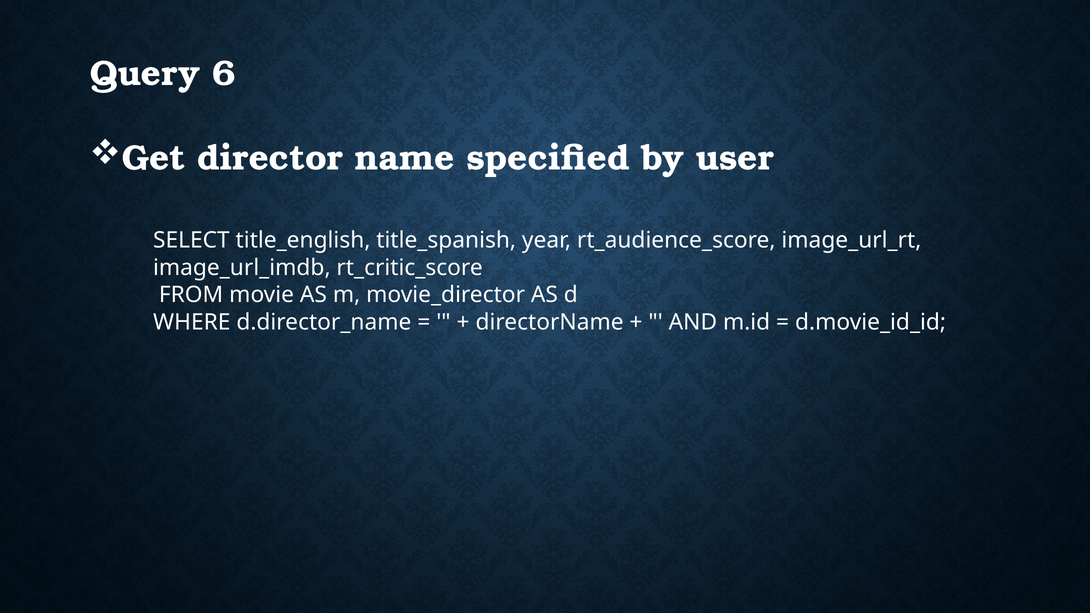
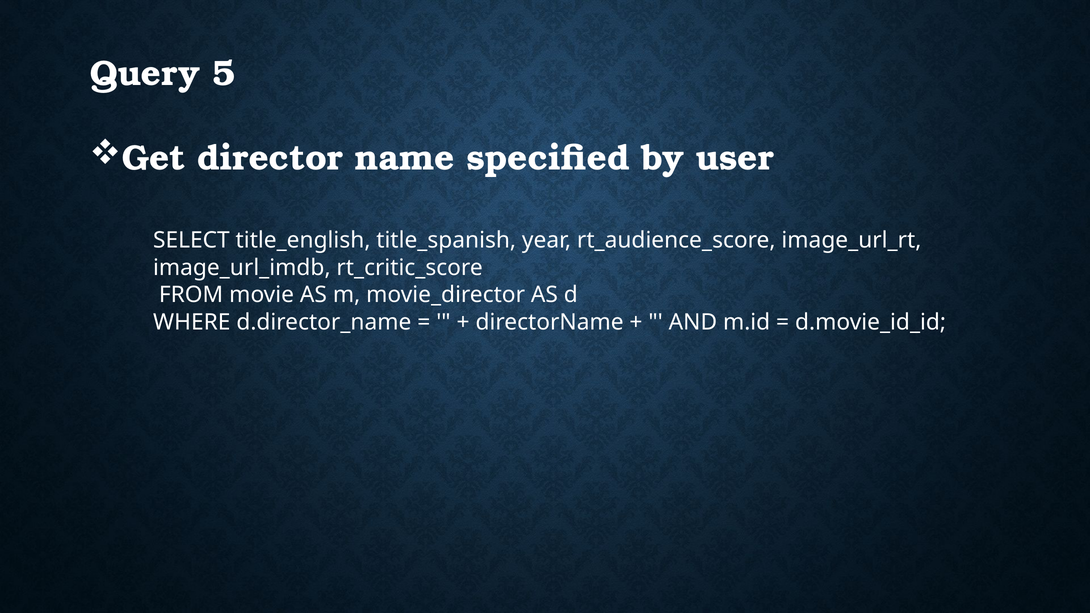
6: 6 -> 5
